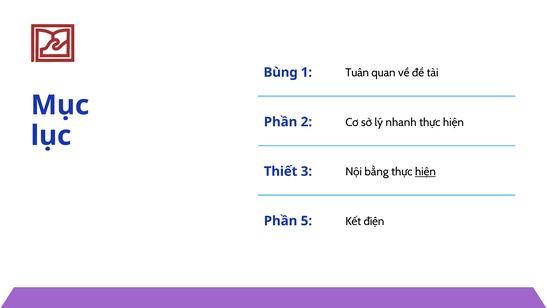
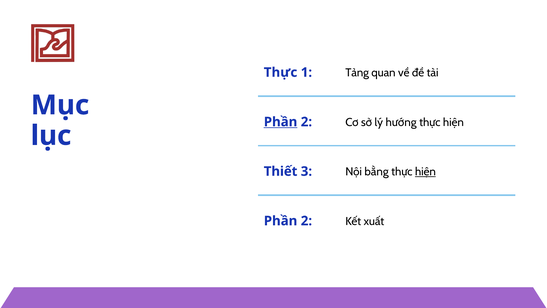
Bùng at (281, 72): Bùng -> Thực
Tuân: Tuân -> Tảng
Phần at (281, 122) underline: none -> present
nhanh: nhanh -> hướng
5 at (306, 221): 5 -> 2
điện: điện -> xuất
